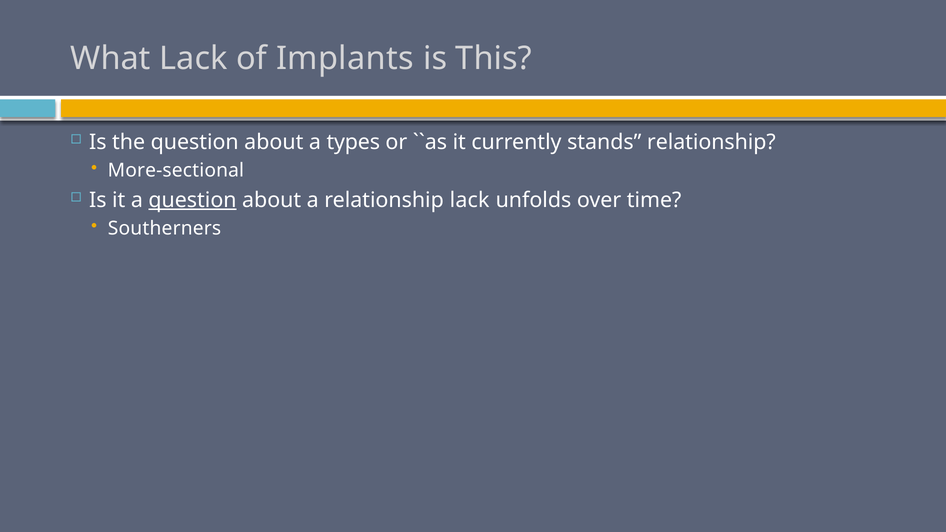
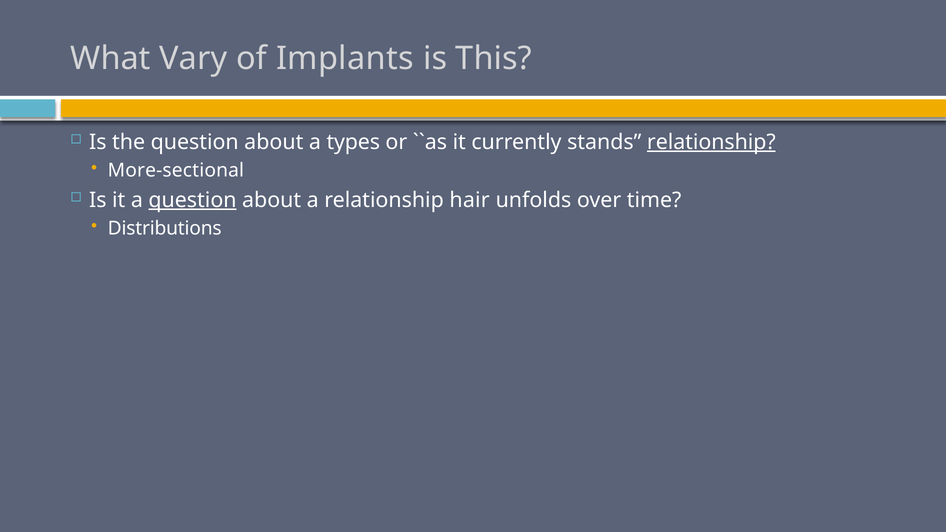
What Lack: Lack -> Vary
relationship at (711, 142) underline: none -> present
relationship lack: lack -> hair
Southerners: Southerners -> Distributions
